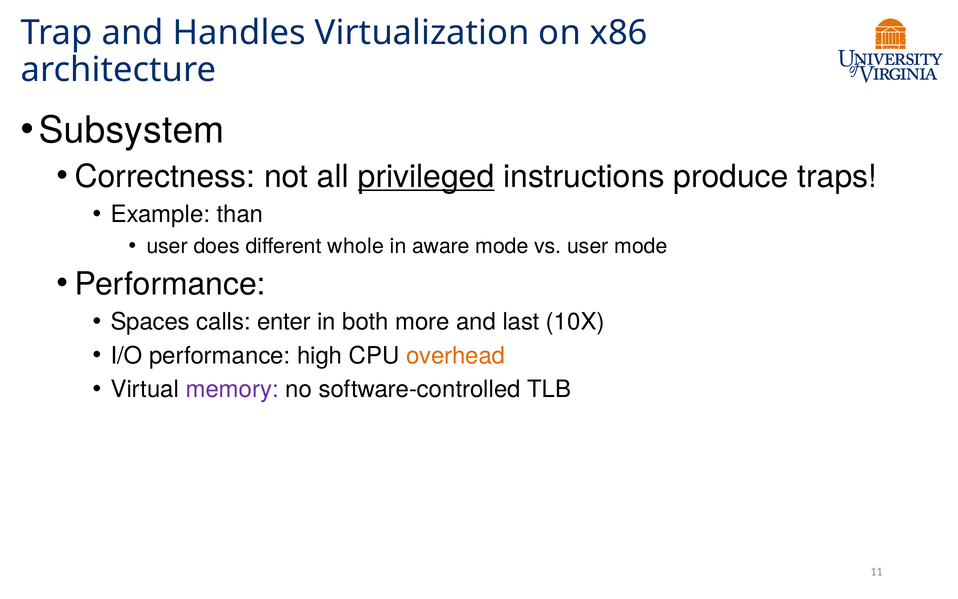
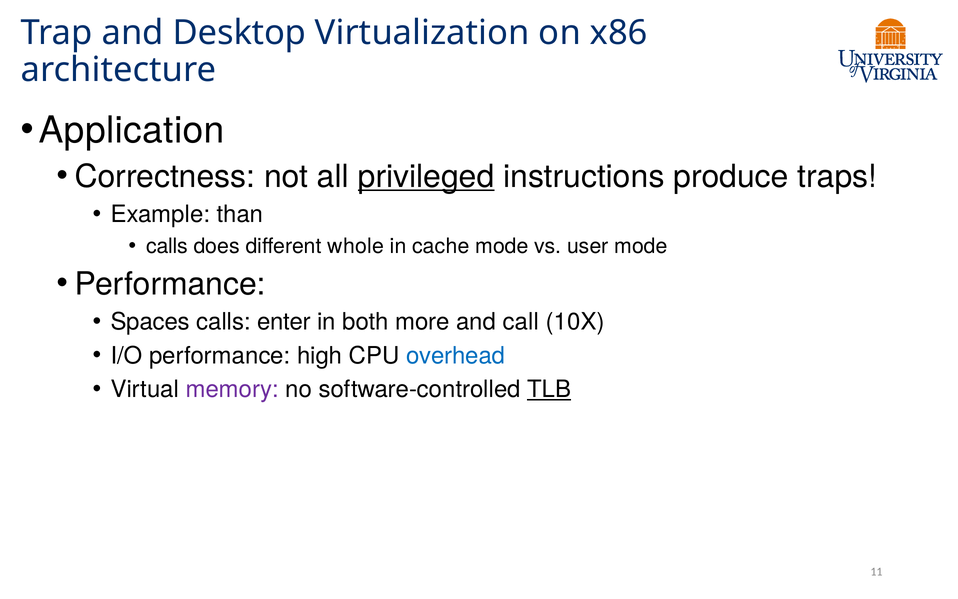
Handles: Handles -> Desktop
Subsystem: Subsystem -> Application
user at (167, 246): user -> calls
aware: aware -> cache
last: last -> call
overhead colour: orange -> blue
TLB underline: none -> present
